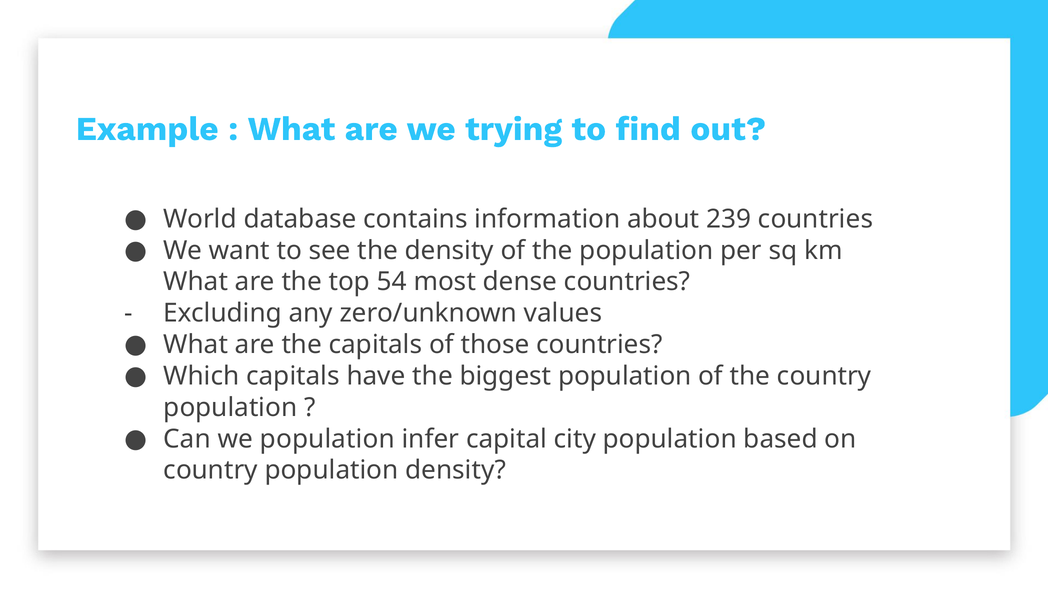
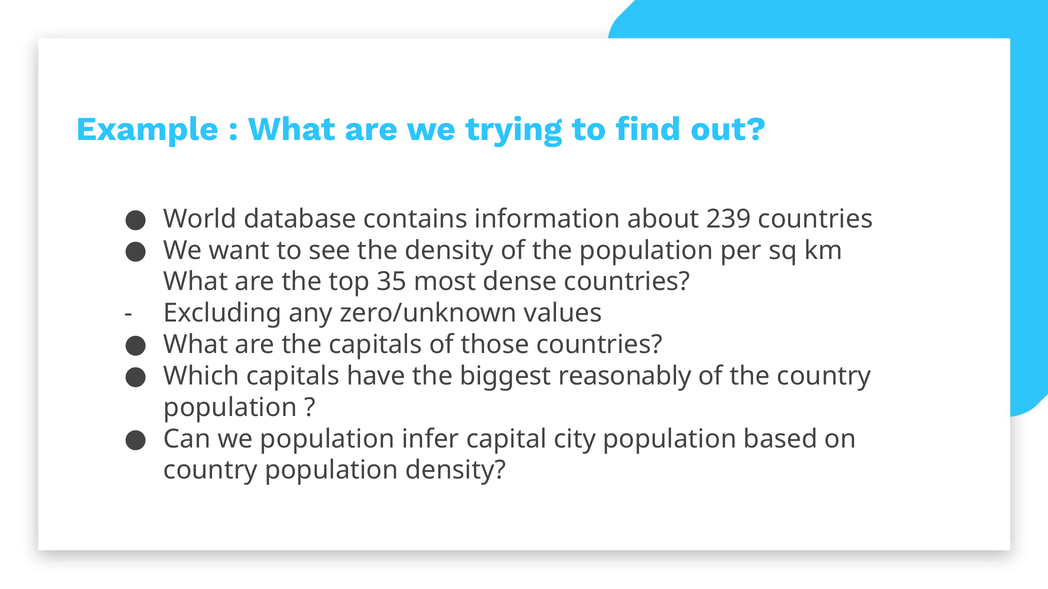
54: 54 -> 35
biggest population: population -> reasonably
